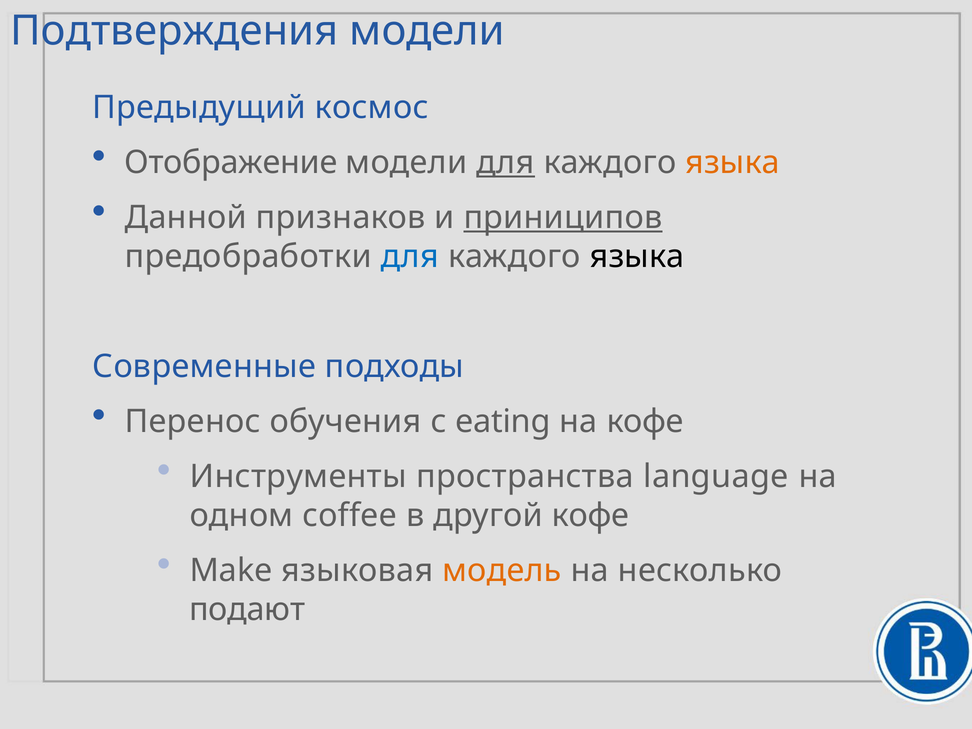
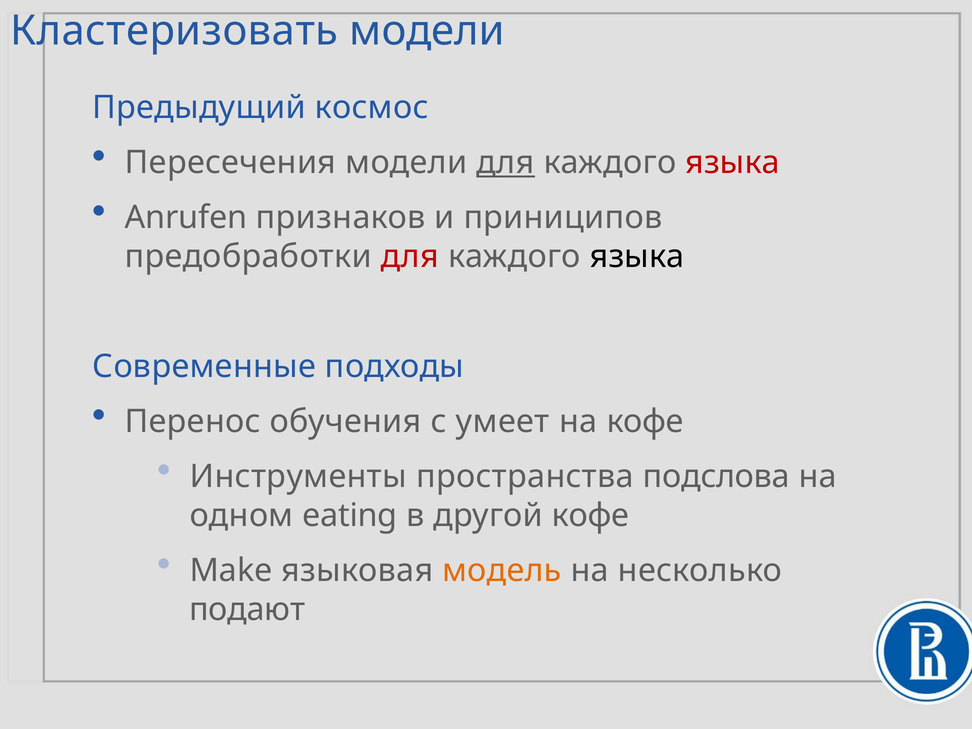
Подтверждения: Подтверждения -> Кластеризовать
Отображение: Отображение -> Пересечения
языка at (733, 163) colour: orange -> red
Данной: Данной -> Anrufen
приниципов underline: present -> none
для at (410, 256) colour: blue -> red
eating: eating -> умеет
language: language -> подслова
coffee: coffee -> eating
